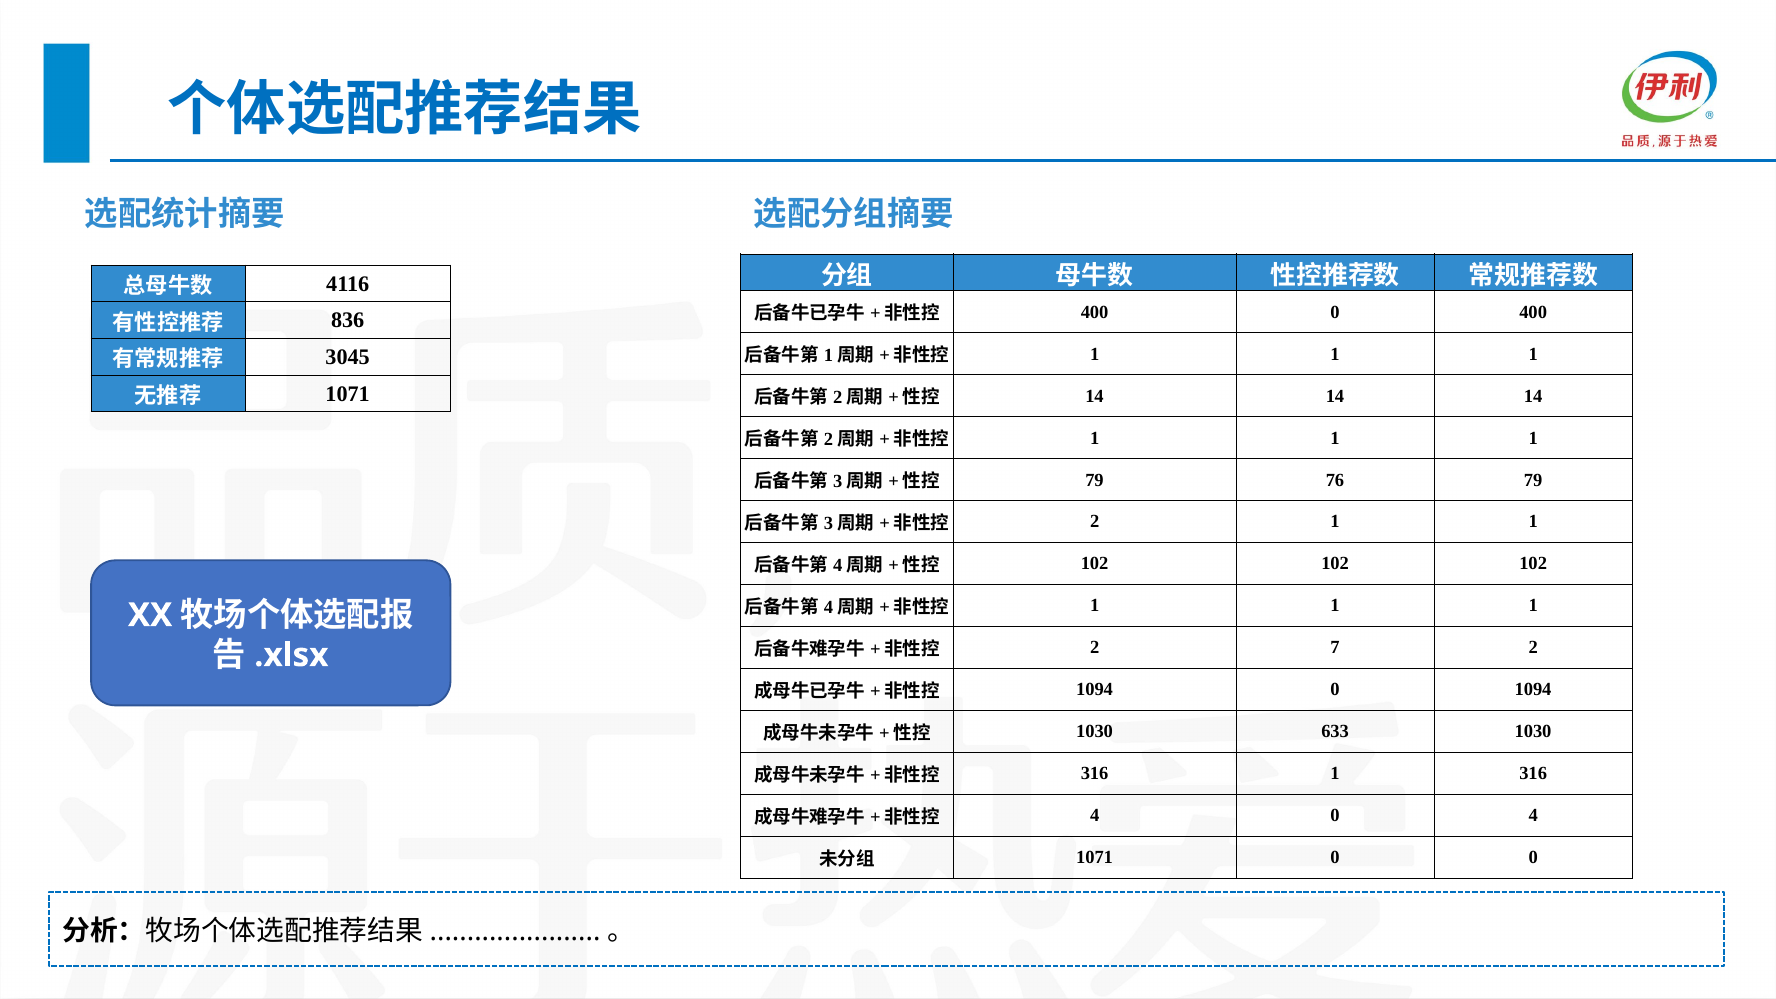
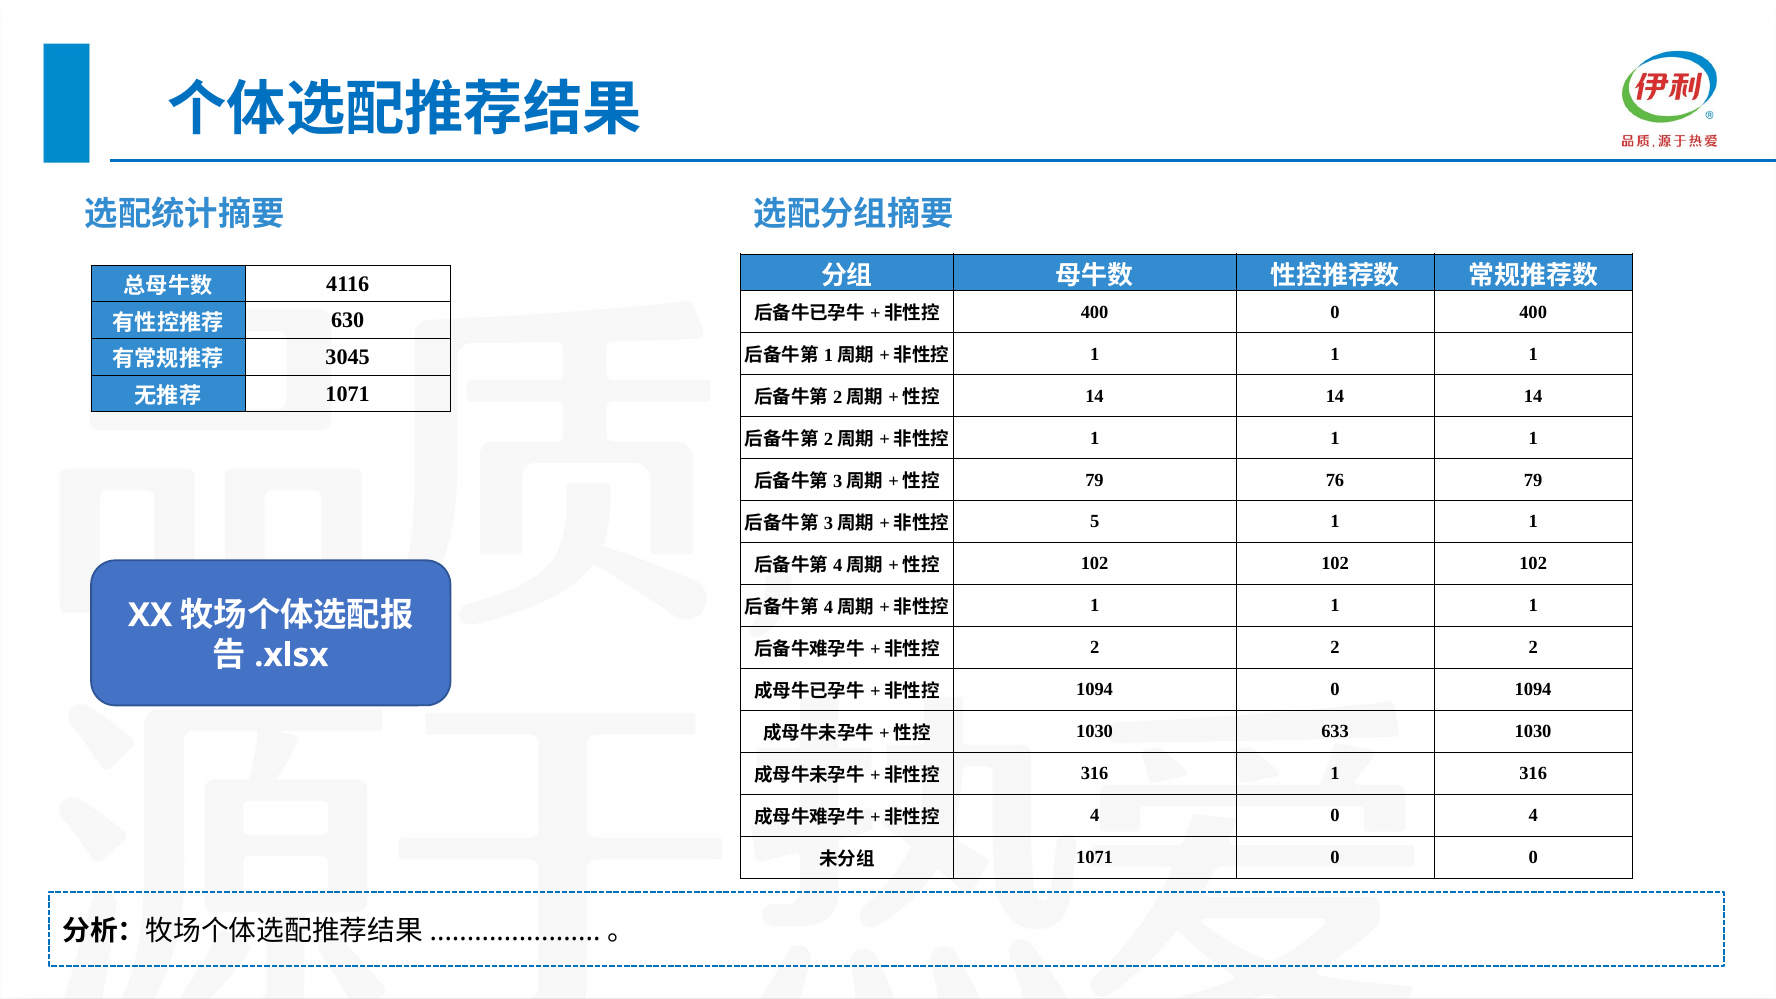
836: 836 -> 630
2 at (1095, 522): 2 -> 5
7 at (1335, 648): 7 -> 2
